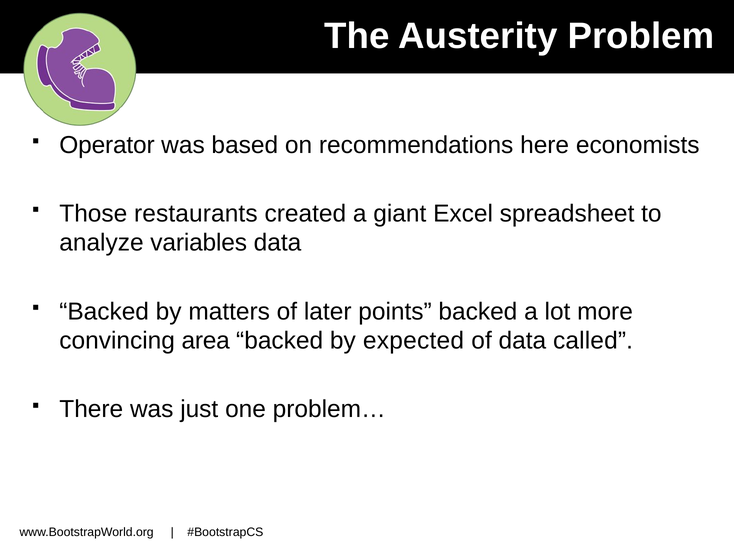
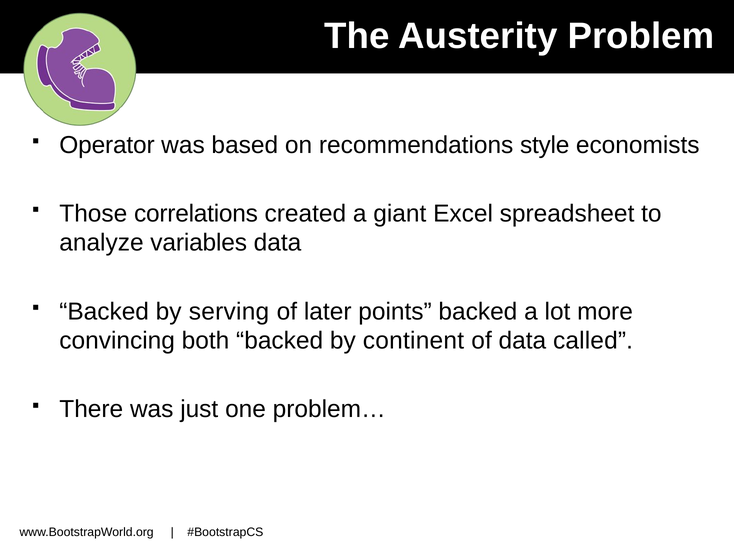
here: here -> style
restaurants: restaurants -> correlations
matters: matters -> serving
area: area -> both
expected: expected -> continent
